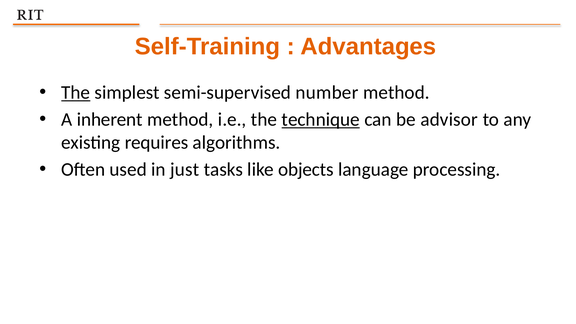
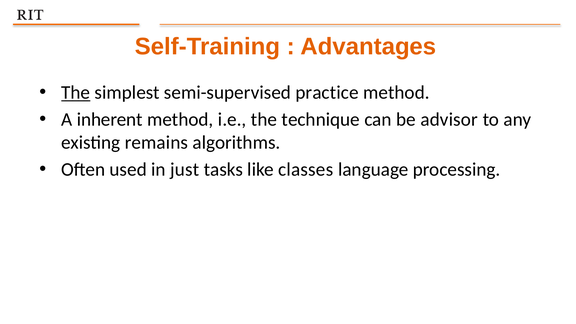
number: number -> practice
technique underline: present -> none
requires: requires -> remains
objects: objects -> classes
